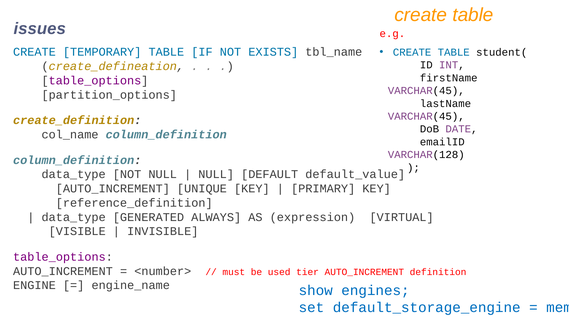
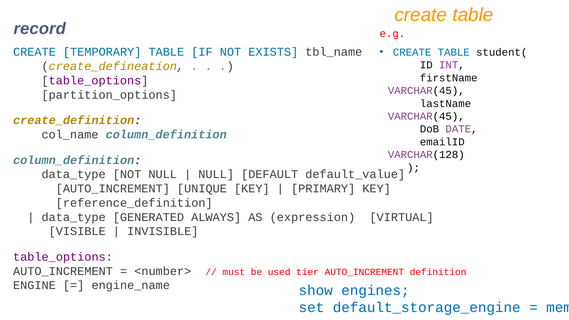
issues: issues -> record
